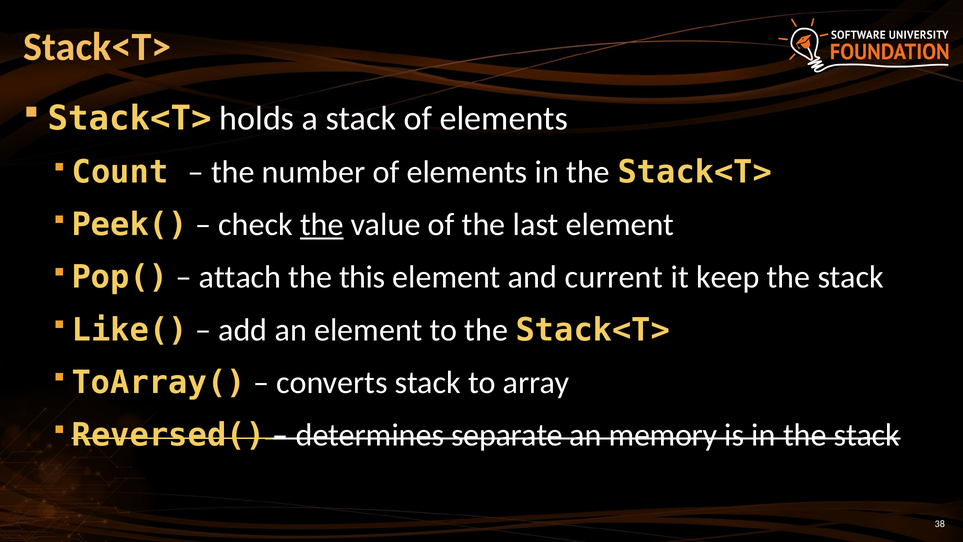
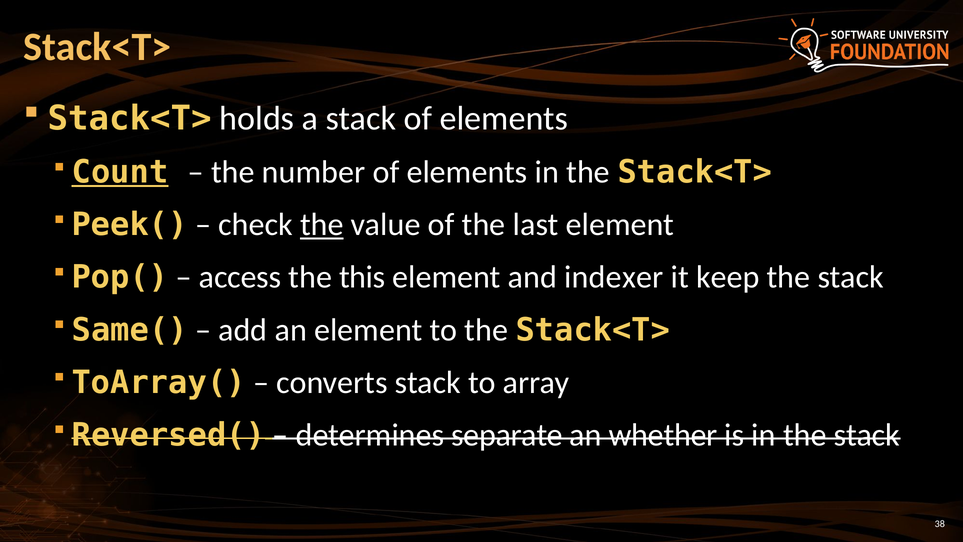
Count underline: none -> present
attach: attach -> access
current: current -> indexer
Like(: Like( -> Same(
memory: memory -> whether
